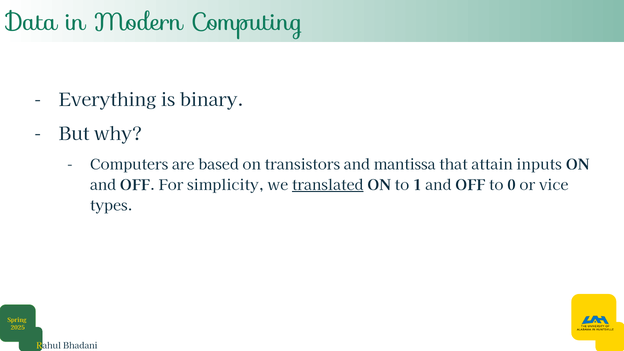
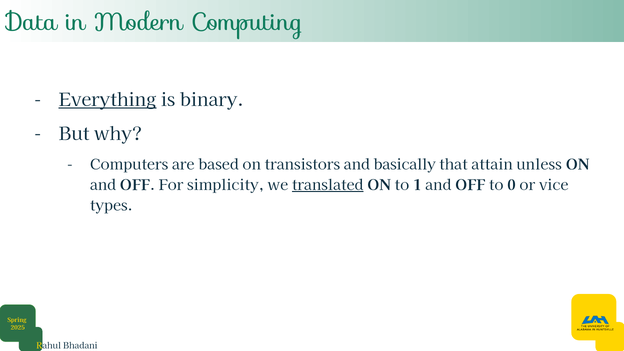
Everything underline: none -> present
mantissa: mantissa -> basically
inputs: inputs -> unless
